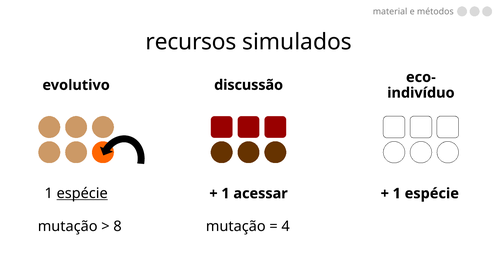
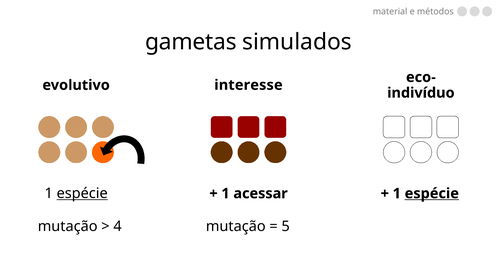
recursos: recursos -> gametas
discussão: discussão -> interesse
espécie at (432, 194) underline: none -> present
8: 8 -> 4
4: 4 -> 5
